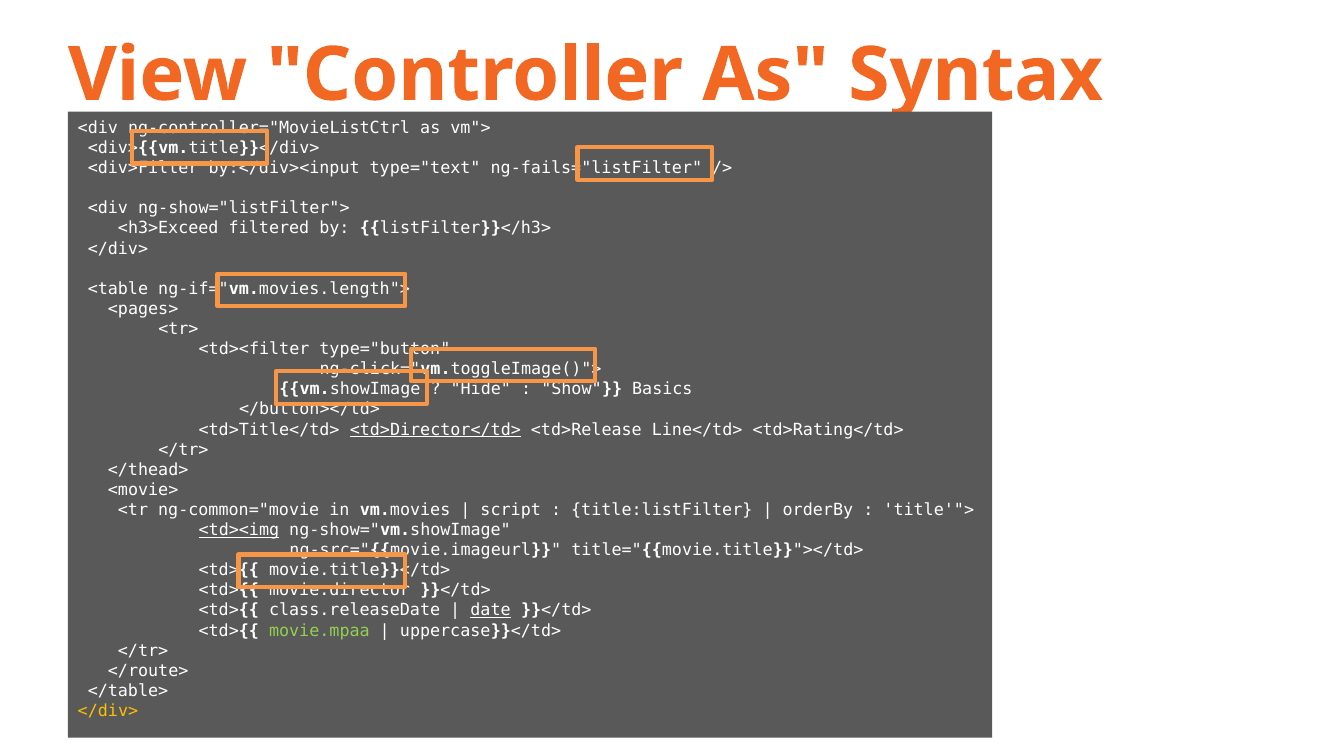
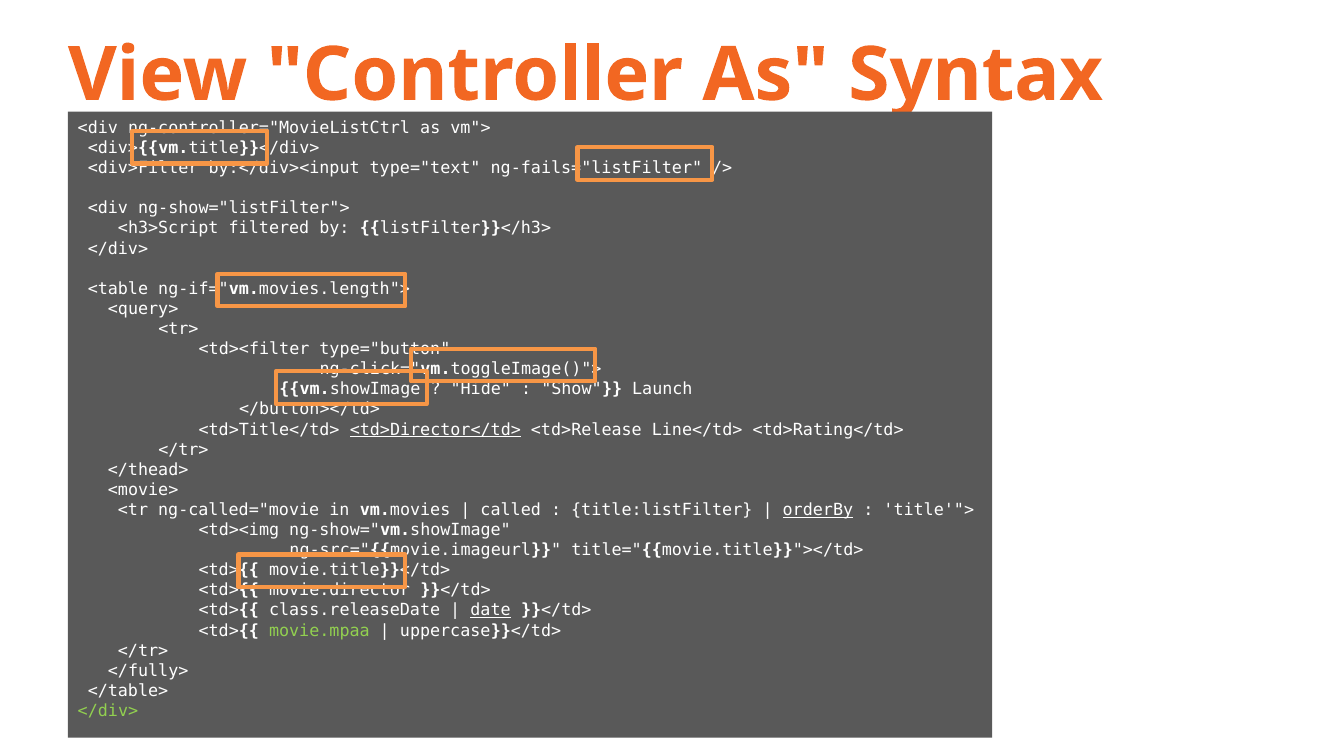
<h3>Exceed: <h3>Exceed -> <h3>Script
<pages>: <pages> -> <query>
Basics: Basics -> Launch
ng-common="movie: ng-common="movie -> ng-called="movie
script: script -> called
orderBy underline: none -> present
<td><img underline: present -> none
</route>: </route> -> </fully>
</div> at (108, 711) colour: yellow -> light green
